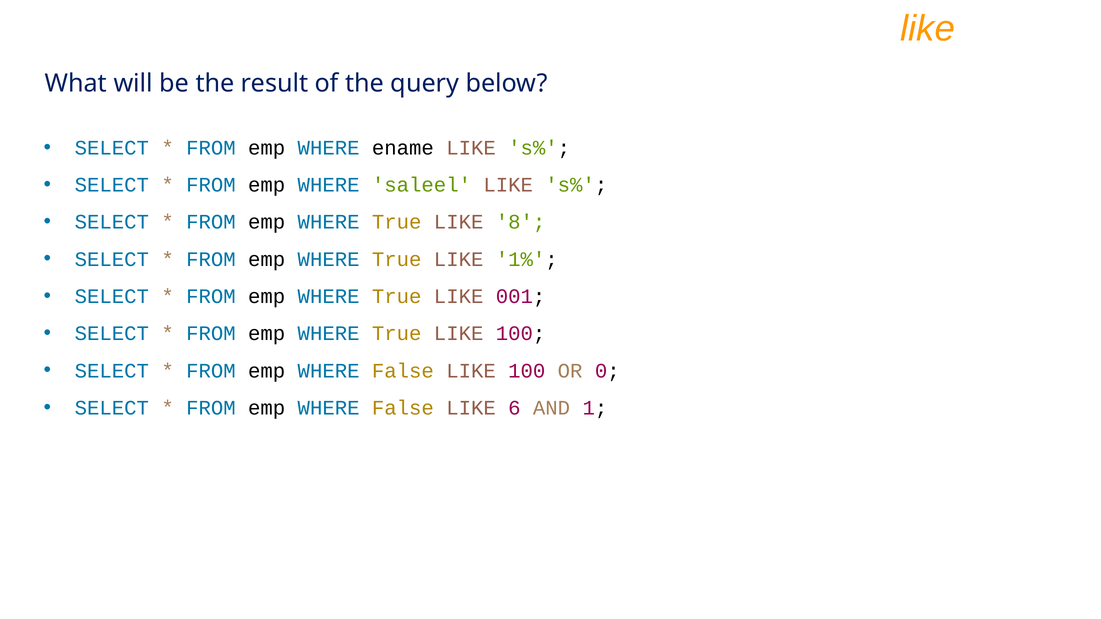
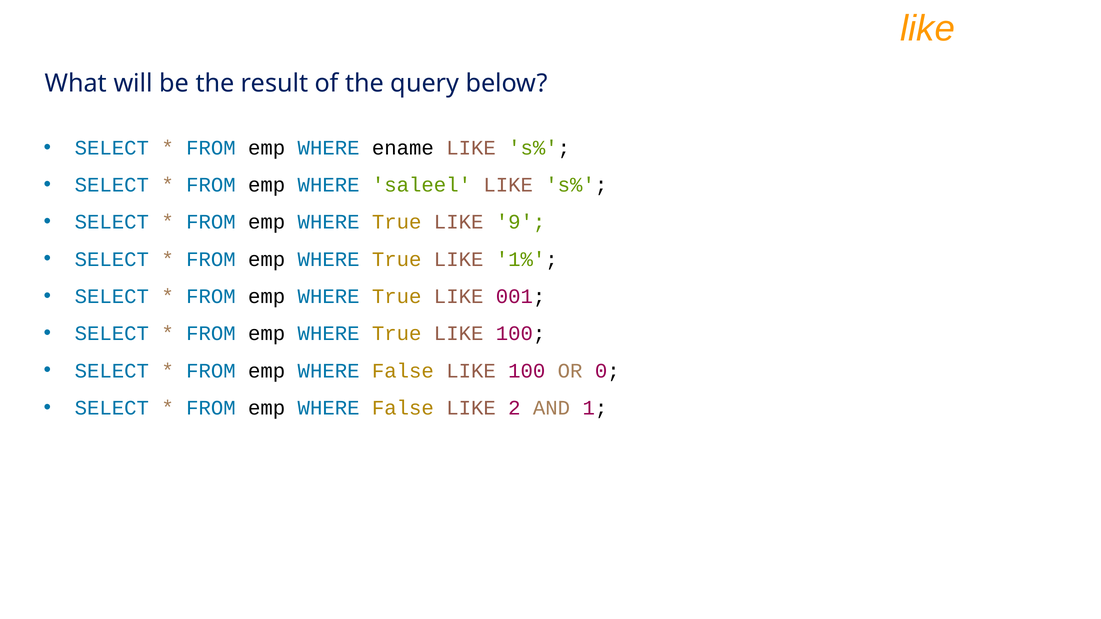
8: 8 -> 9
6: 6 -> 2
